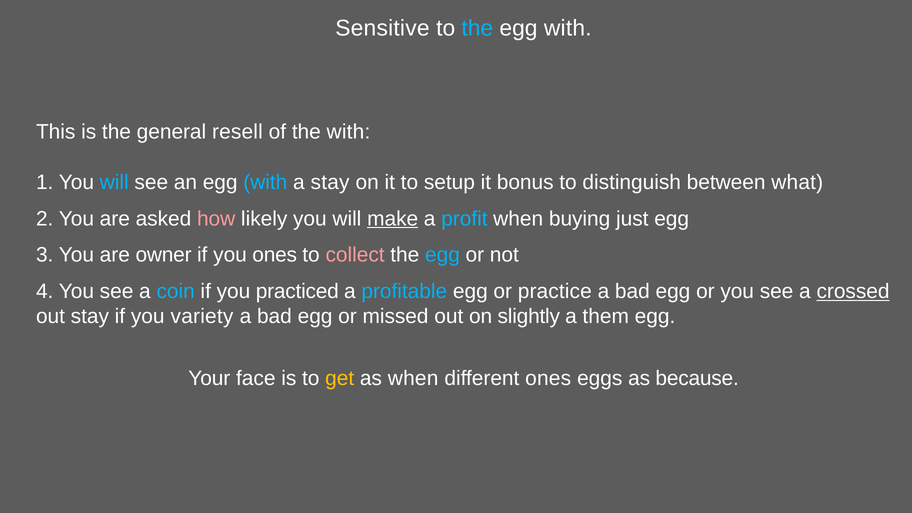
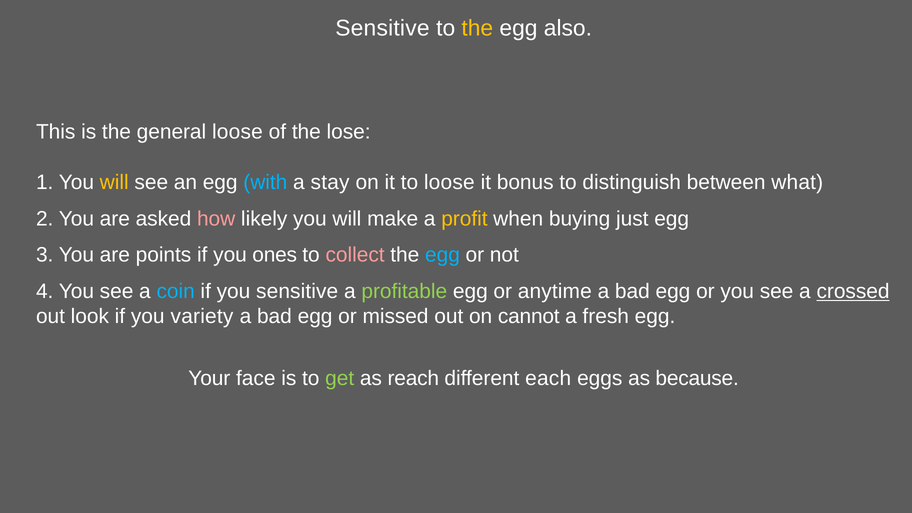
the at (477, 28) colour: light blue -> yellow
with at (568, 28): with -> also
general resell: resell -> loose
the with: with -> lose
will at (114, 182) colour: light blue -> yellow
to setup: setup -> loose
make underline: present -> none
profit colour: light blue -> yellow
owner: owner -> points
you practiced: practiced -> sensitive
profitable colour: light blue -> light green
practice: practice -> anytime
out stay: stay -> look
slightly: slightly -> cannot
them: them -> fresh
get colour: yellow -> light green
as when: when -> reach
different ones: ones -> each
